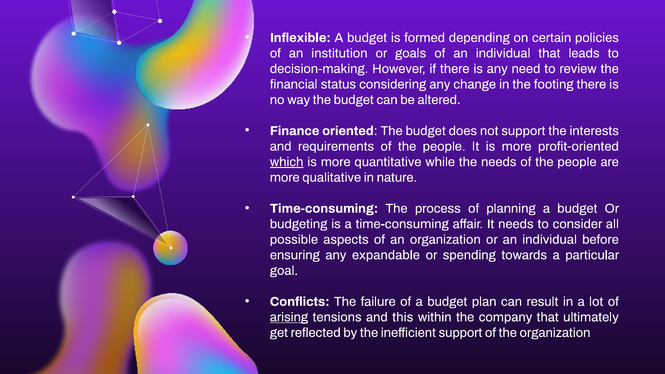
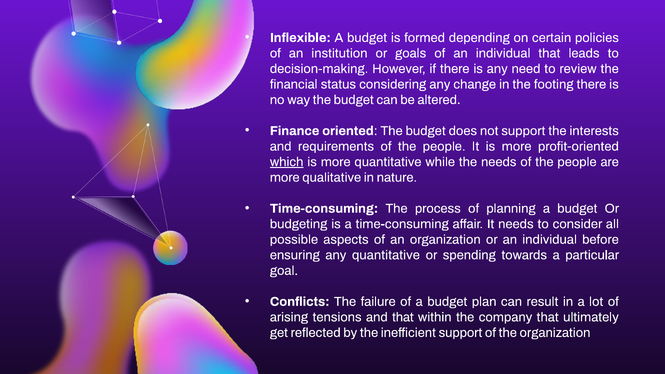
any expandable: expandable -> quantitative
arising underline: present -> none
and this: this -> that
